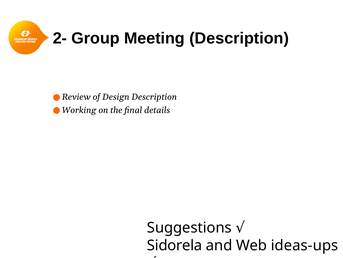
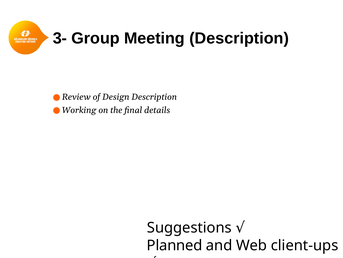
2-: 2- -> 3-
Sidorela: Sidorela -> Planned
ideas-ups: ideas-ups -> client-ups
